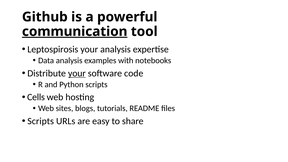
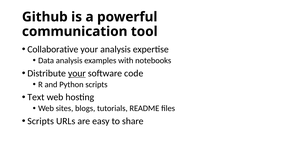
communication underline: present -> none
Leptospirosis: Leptospirosis -> Collaborative
Cells: Cells -> Text
